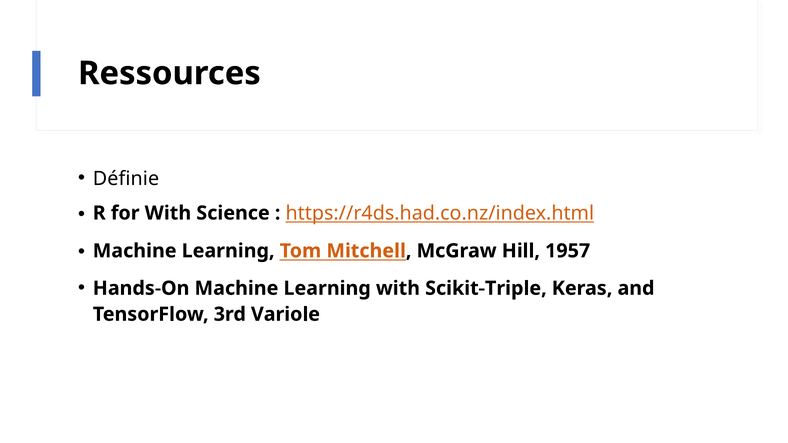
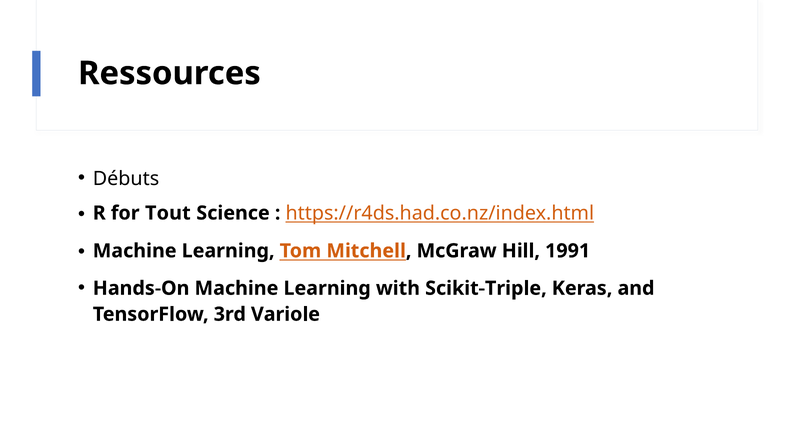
Définie: Définie -> Débuts
for With: With -> Tout
1957: 1957 -> 1991
